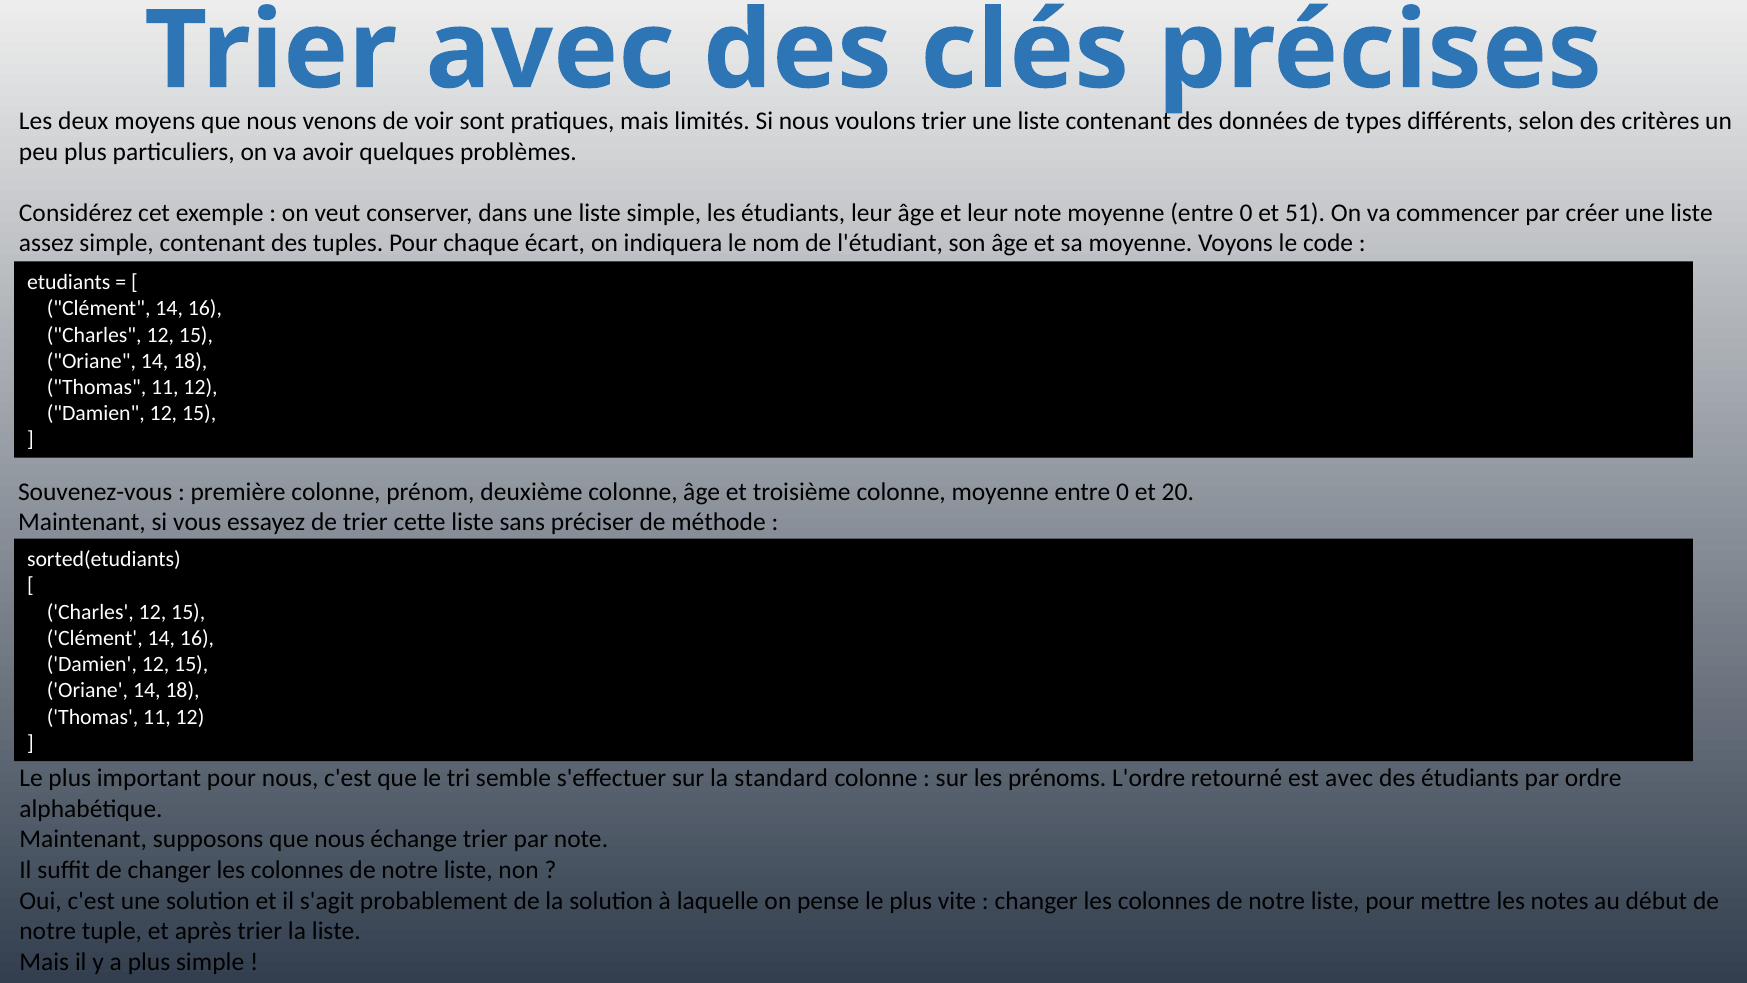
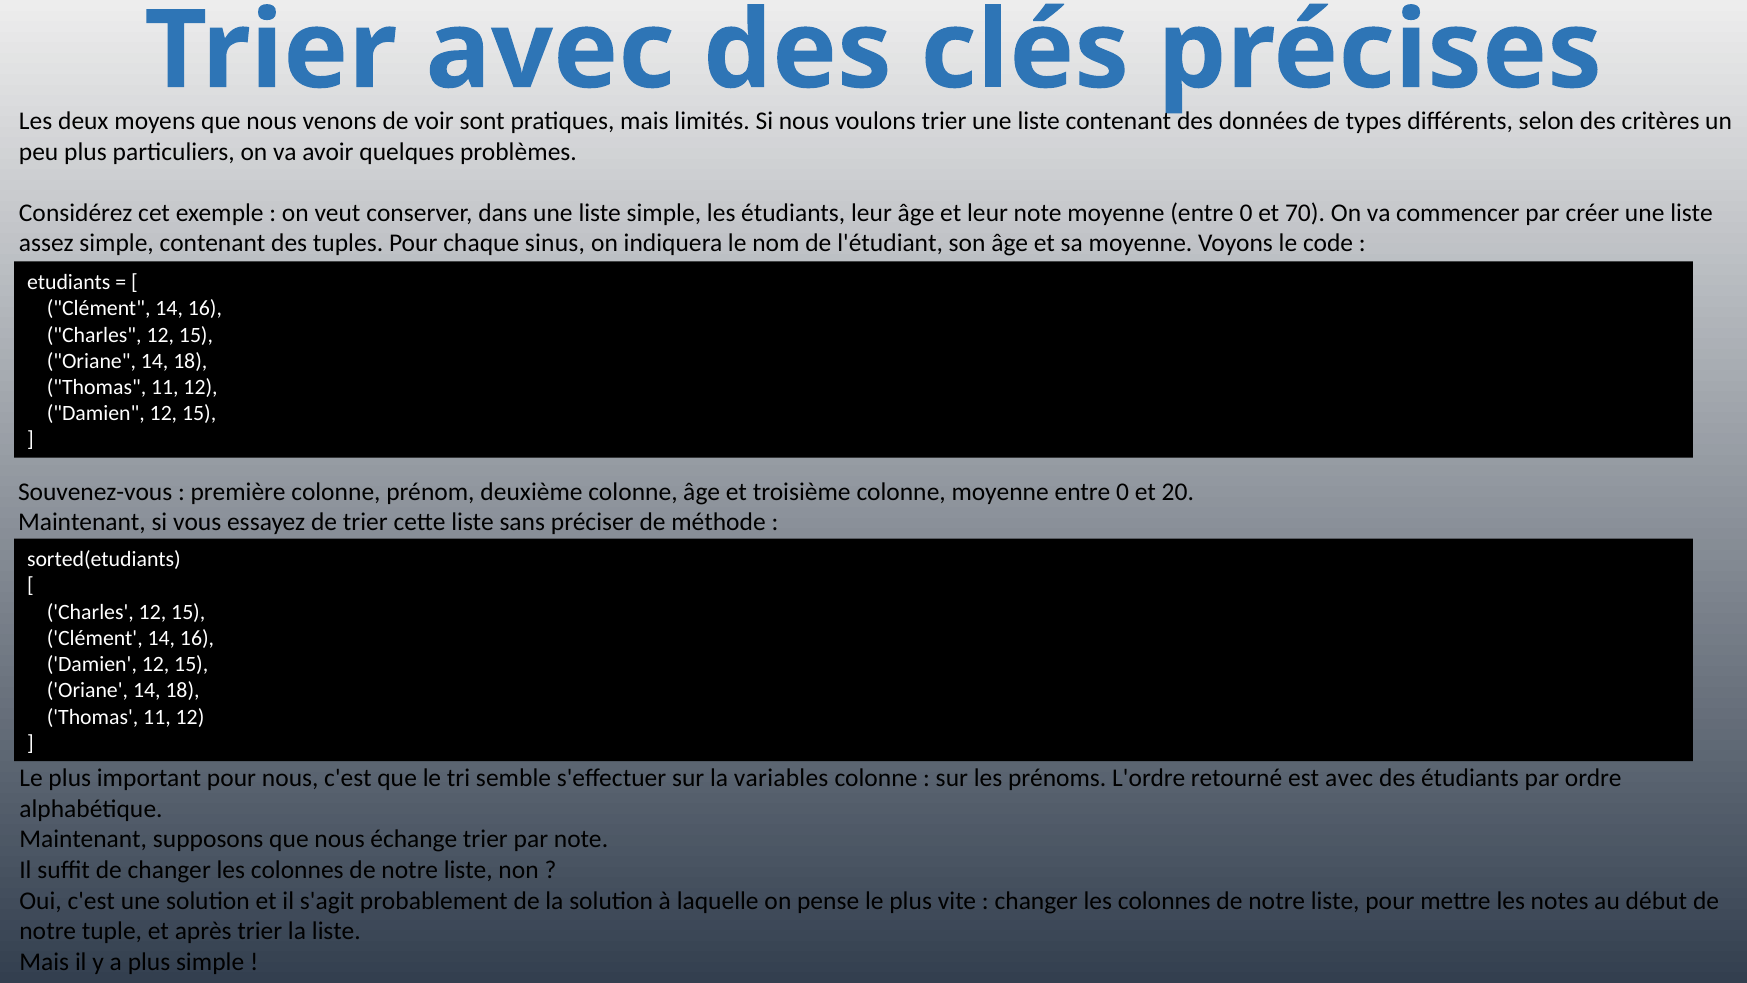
51: 51 -> 70
écart: écart -> sinus
standard: standard -> variables
